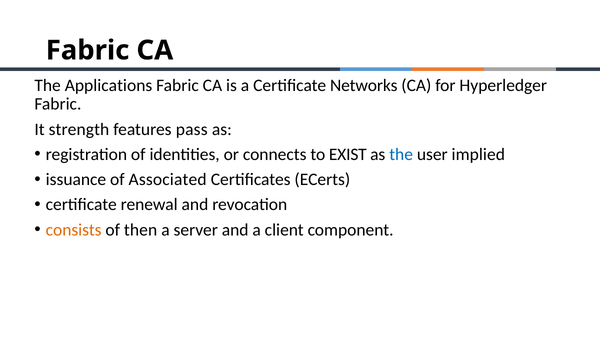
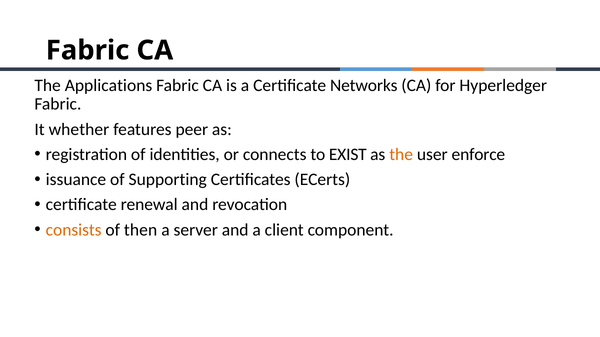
strength: strength -> whether
pass: pass -> peer
the at (401, 155) colour: blue -> orange
implied: implied -> enforce
Associated: Associated -> Supporting
